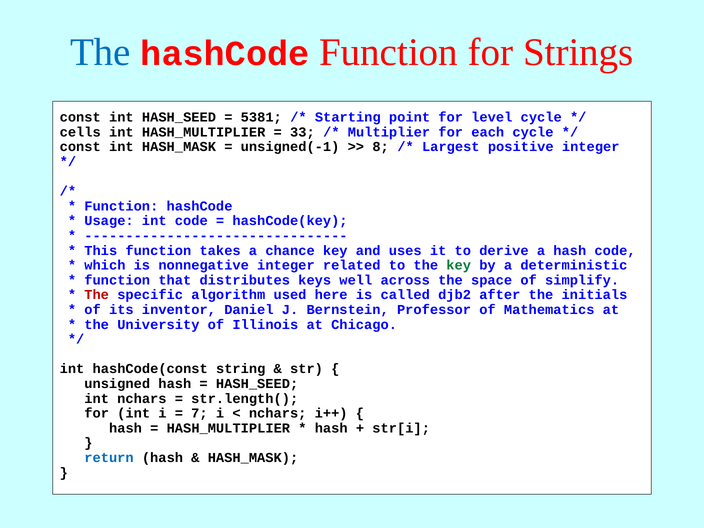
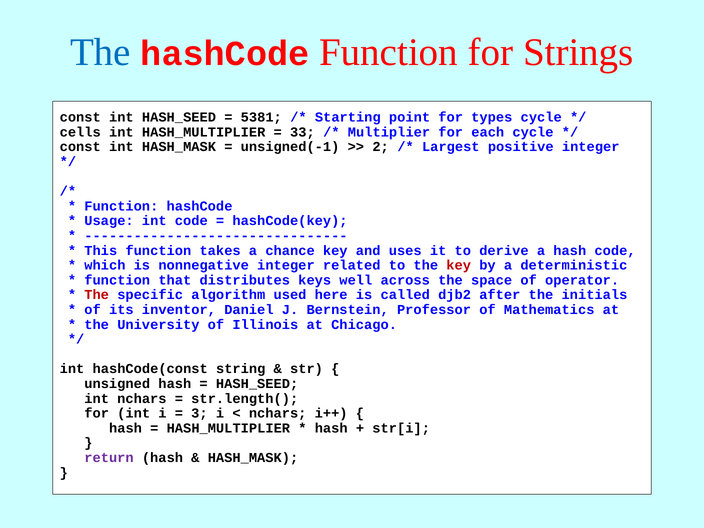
level: level -> types
8: 8 -> 2
key at (459, 265) colour: green -> red
simplify: simplify -> operator
7: 7 -> 3
return colour: blue -> purple
